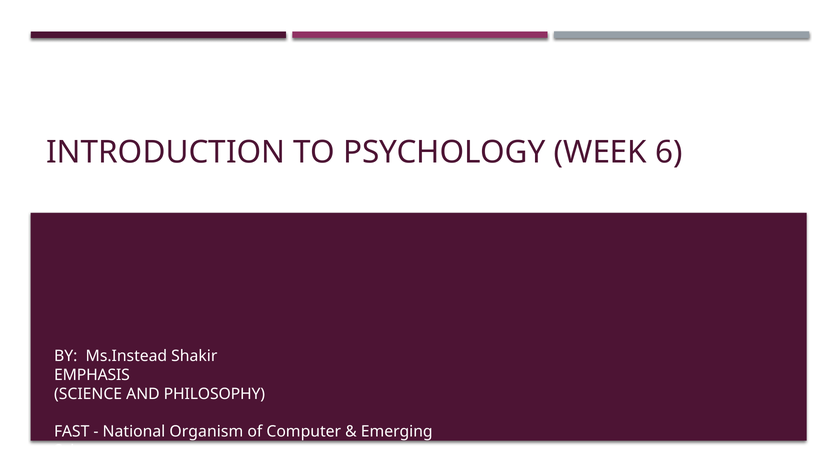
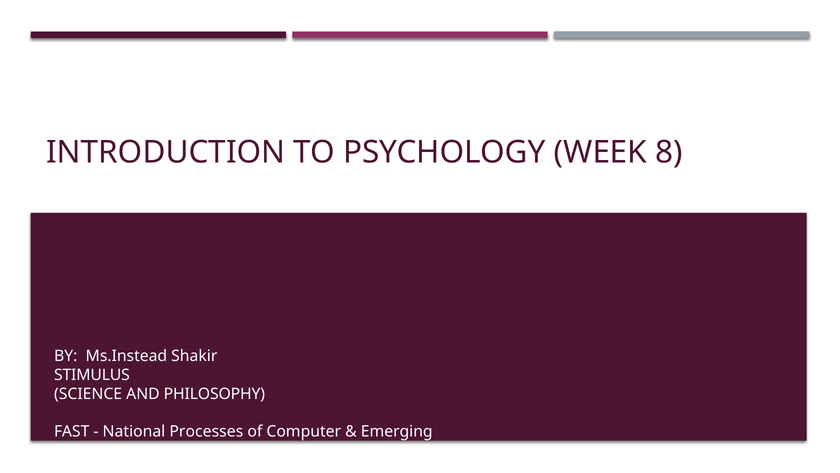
6: 6 -> 8
EMPHASIS: EMPHASIS -> STIMULUS
Organism: Organism -> Processes
